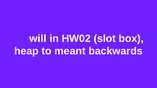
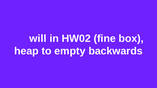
slot: slot -> fine
meant: meant -> empty
